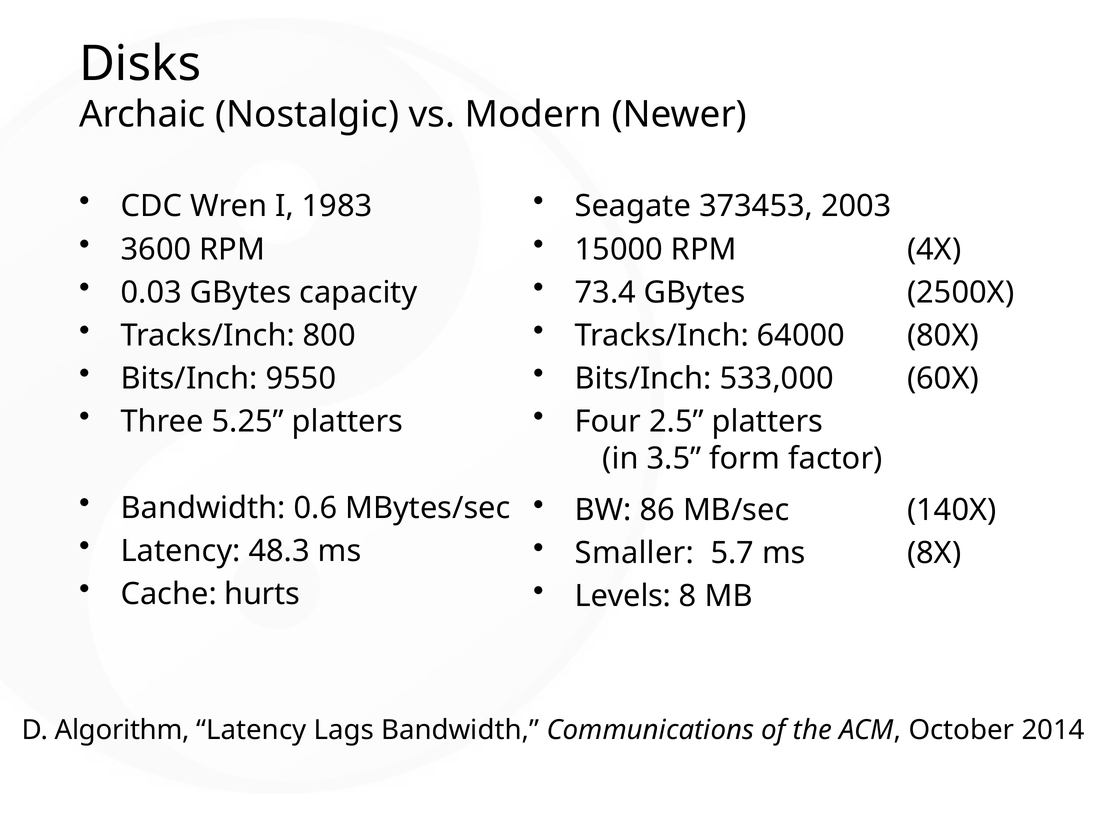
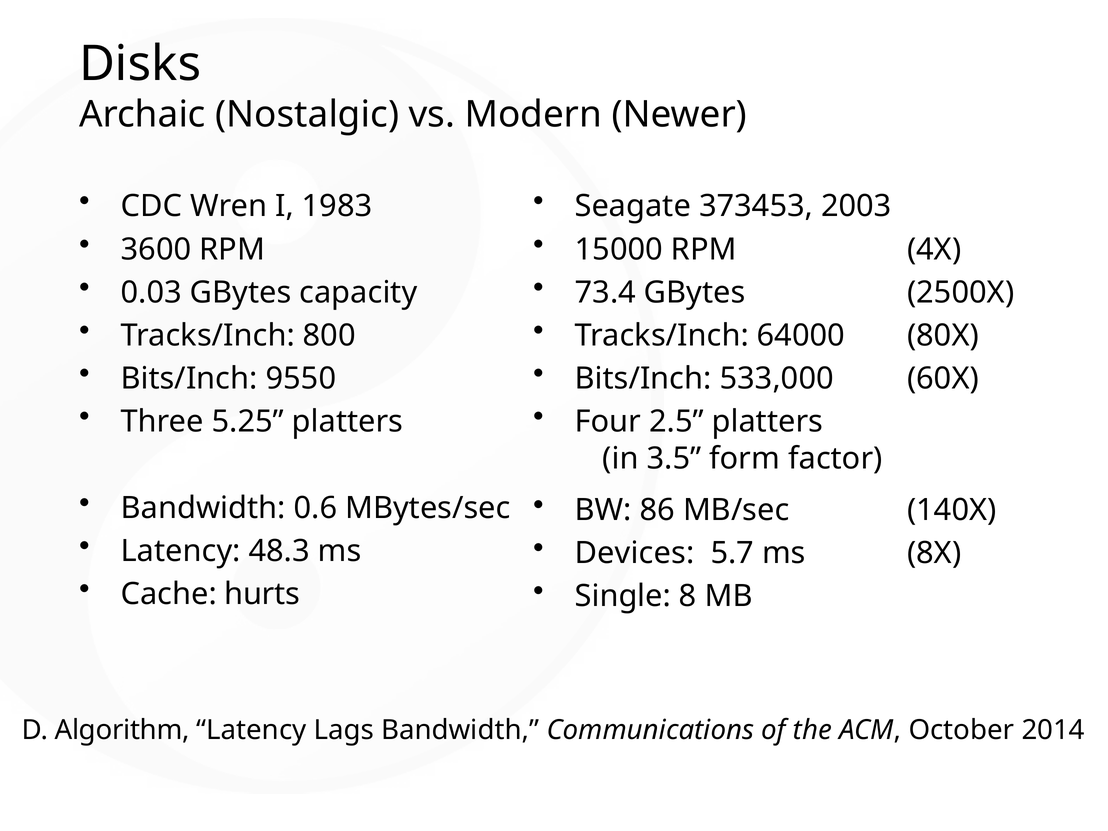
Smaller: Smaller -> Devices
Levels: Levels -> Single
